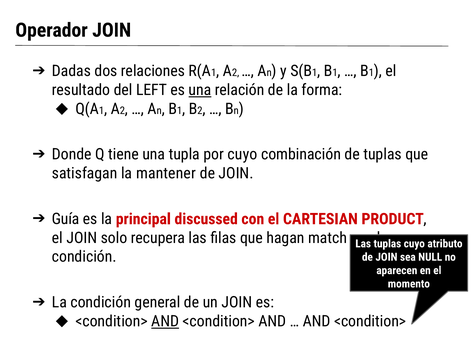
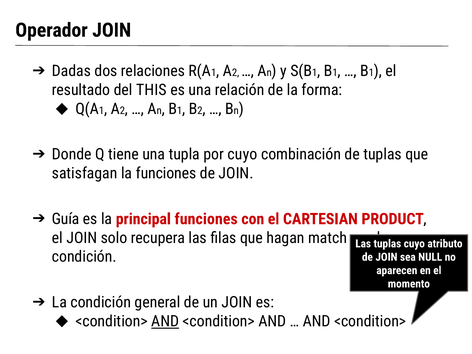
LEFT: LEFT -> THIS
una at (200, 90) underline: present -> none
la mantener: mantener -> funciones
principal discussed: discussed -> funciones
